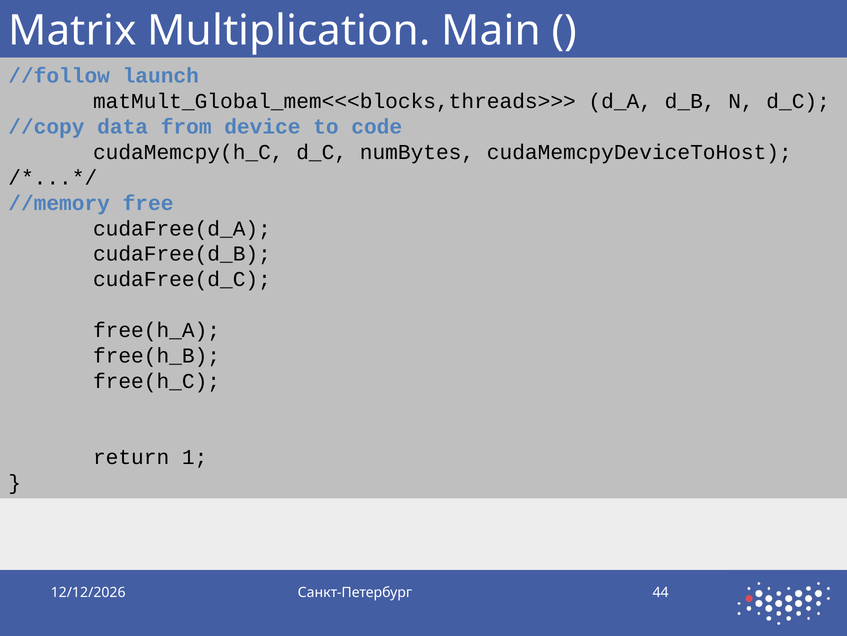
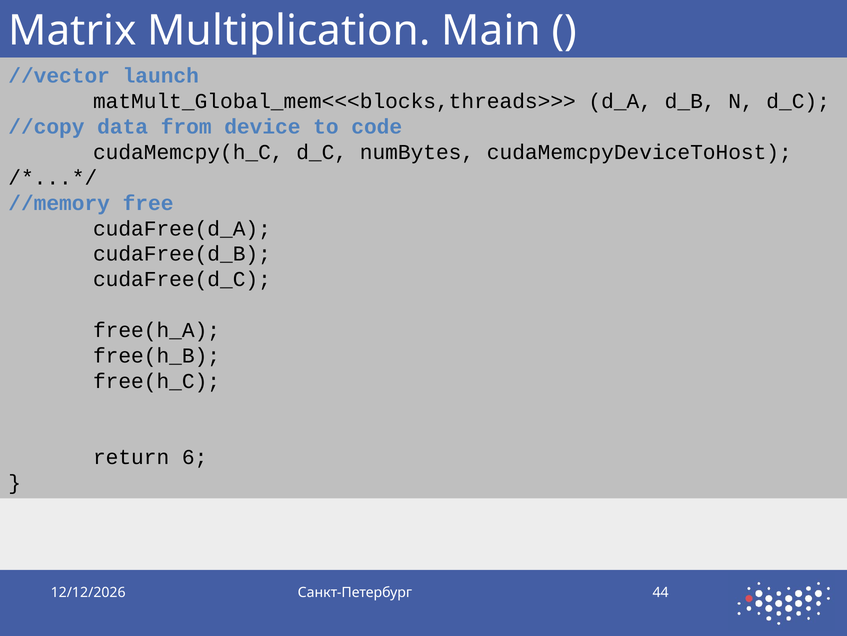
//follow: //follow -> //vector
1: 1 -> 6
